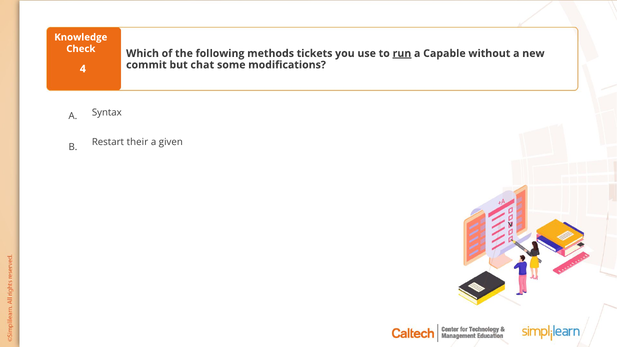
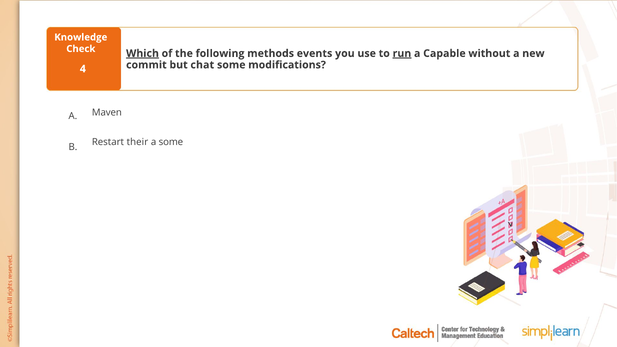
Which underline: none -> present
tickets: tickets -> events
Syntax: Syntax -> Maven
a given: given -> some
